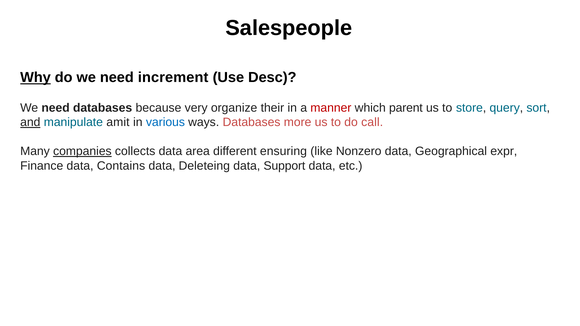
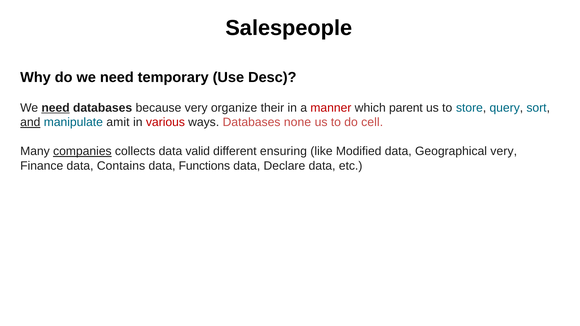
Why underline: present -> none
increment: increment -> temporary
need at (56, 108) underline: none -> present
various colour: blue -> red
more: more -> none
call: call -> cell
area: area -> valid
Nonzero: Nonzero -> Modified
Geographical expr: expr -> very
Deleteing: Deleteing -> Functions
Support: Support -> Declare
